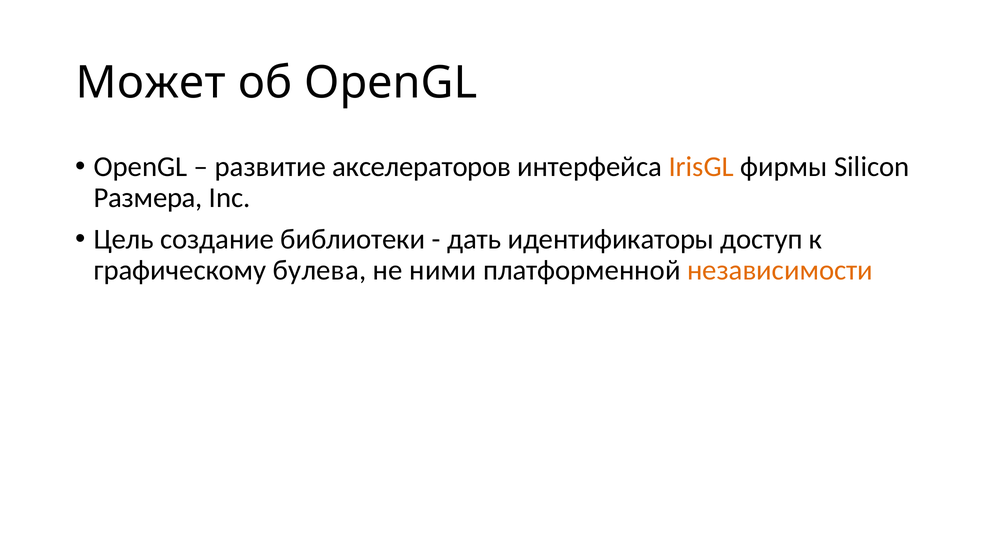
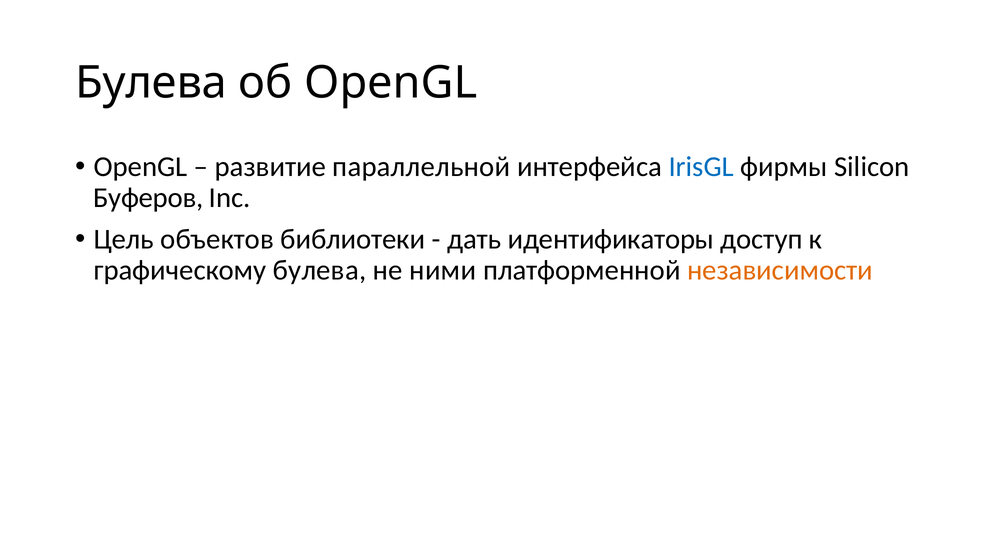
Может at (151, 83): Может -> Булева
акселераторов: акселераторов -> параллельной
IrisGL colour: orange -> blue
Размера: Размера -> Буферов
создание: создание -> объектов
